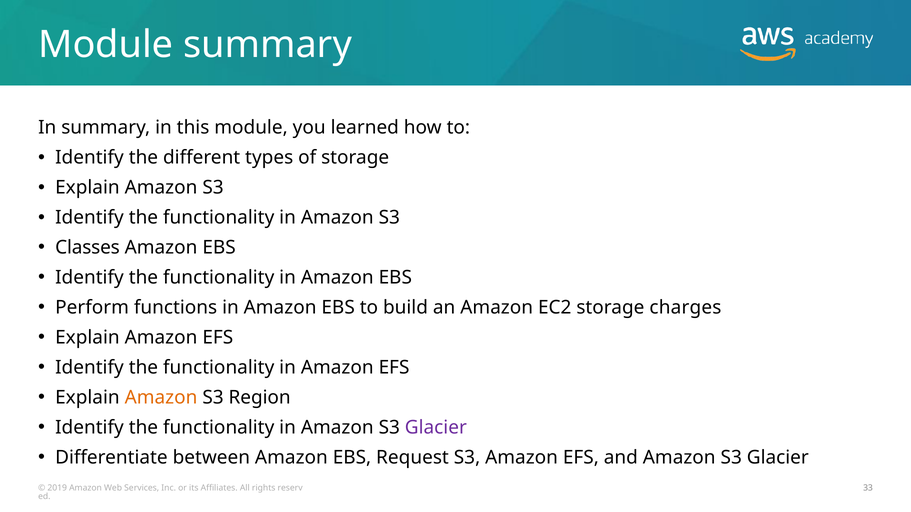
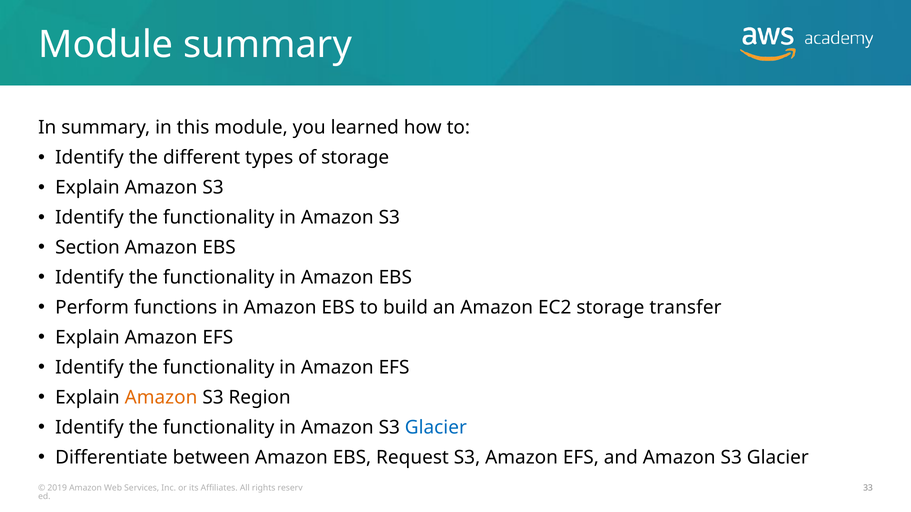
Classes: Classes -> Section
charges: charges -> transfer
Glacier at (436, 428) colour: purple -> blue
